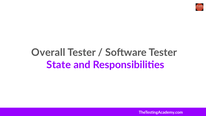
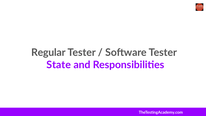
Overall: Overall -> Regular
